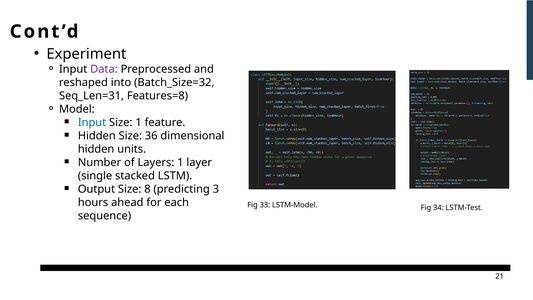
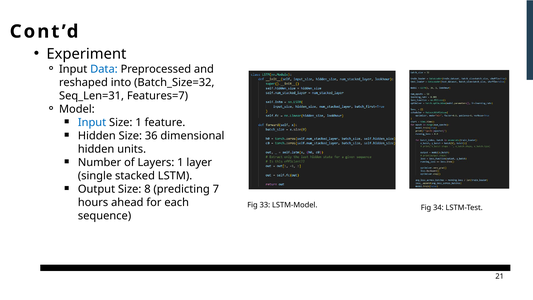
Data colour: purple -> blue
Features=8: Features=8 -> Features=7
3: 3 -> 7
